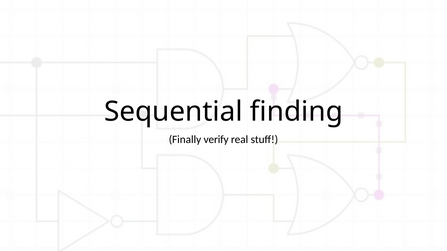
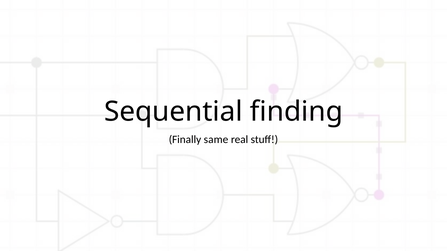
verify: verify -> same
